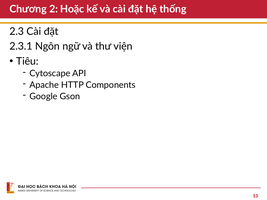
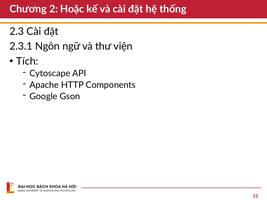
Tiêu: Tiêu -> Tích
